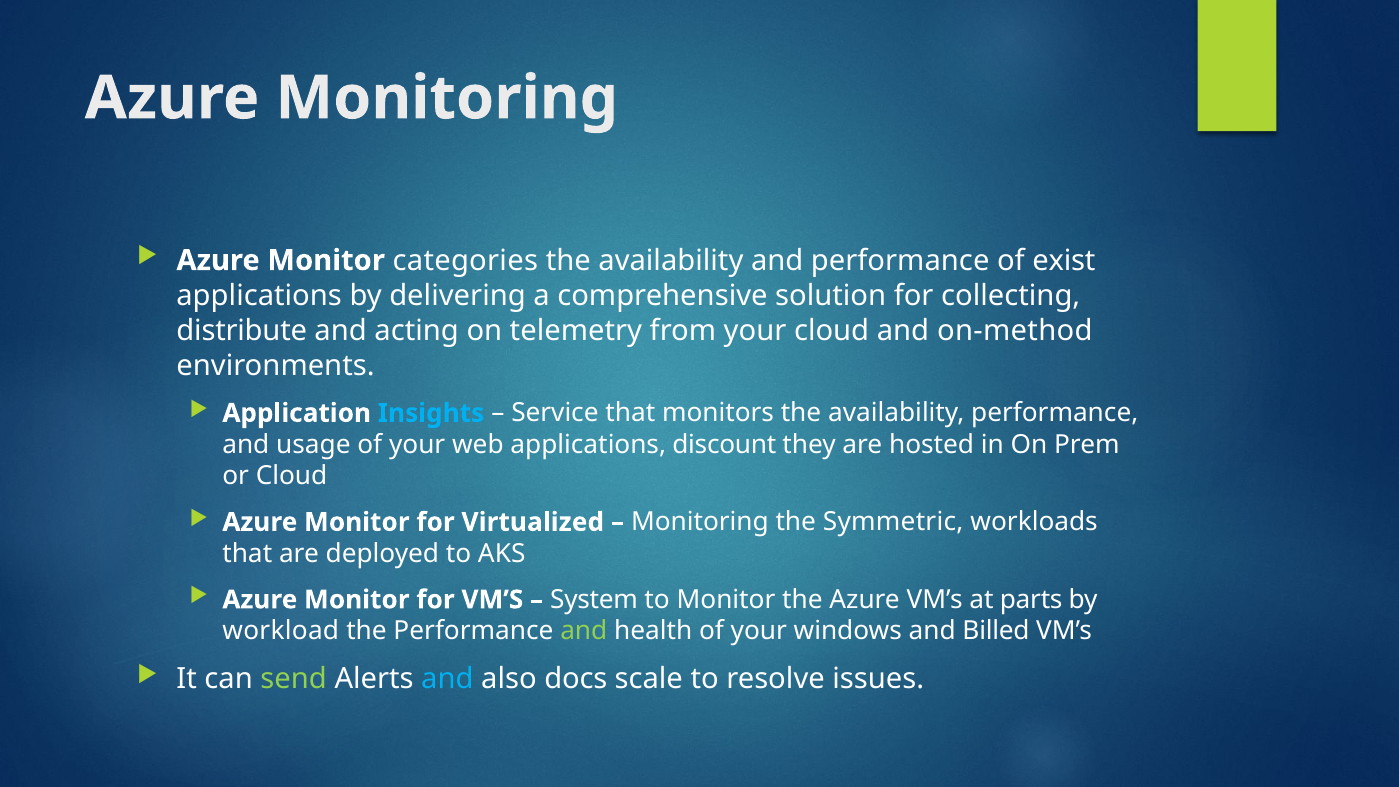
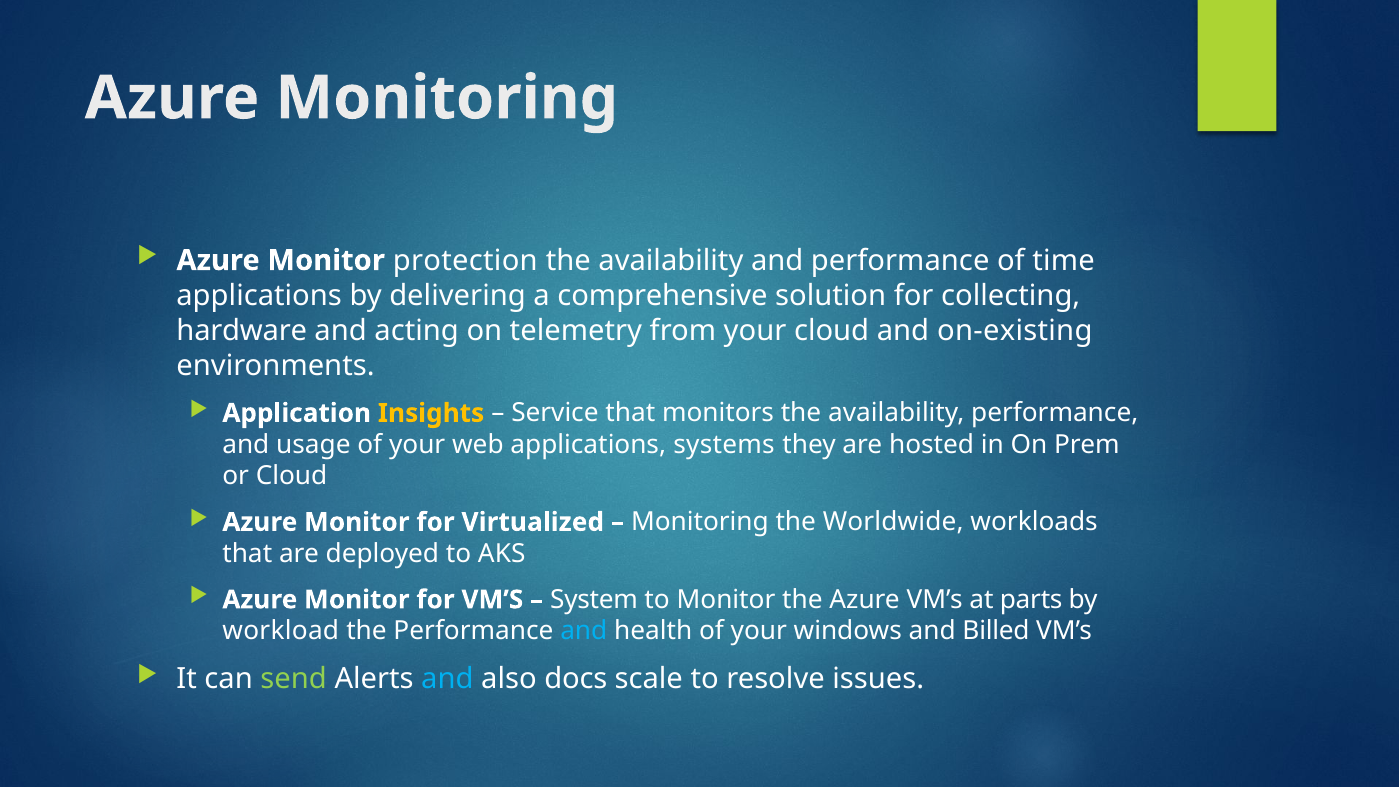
categories: categories -> protection
exist: exist -> time
distribute: distribute -> hardware
on-method: on-method -> on-existing
Insights colour: light blue -> yellow
discount: discount -> systems
Symmetric: Symmetric -> Worldwide
and at (584, 631) colour: light green -> light blue
